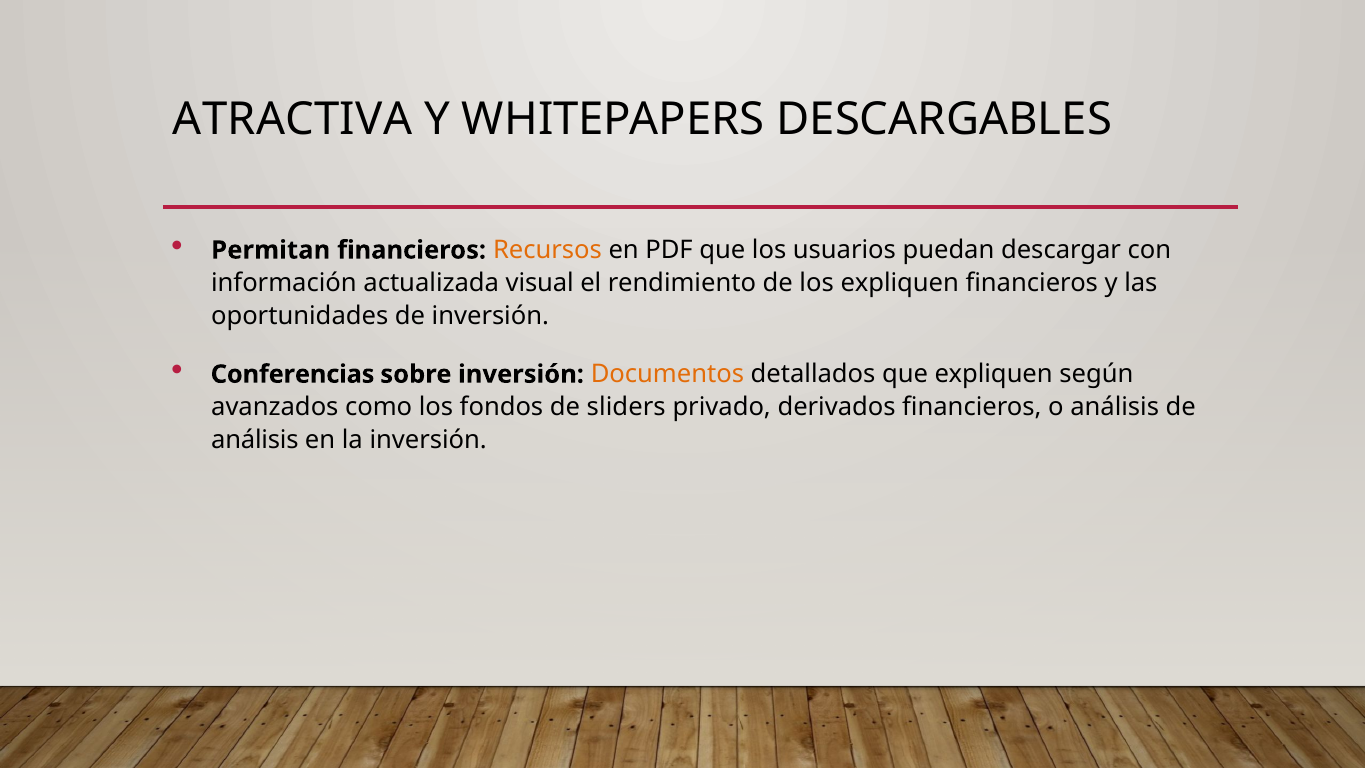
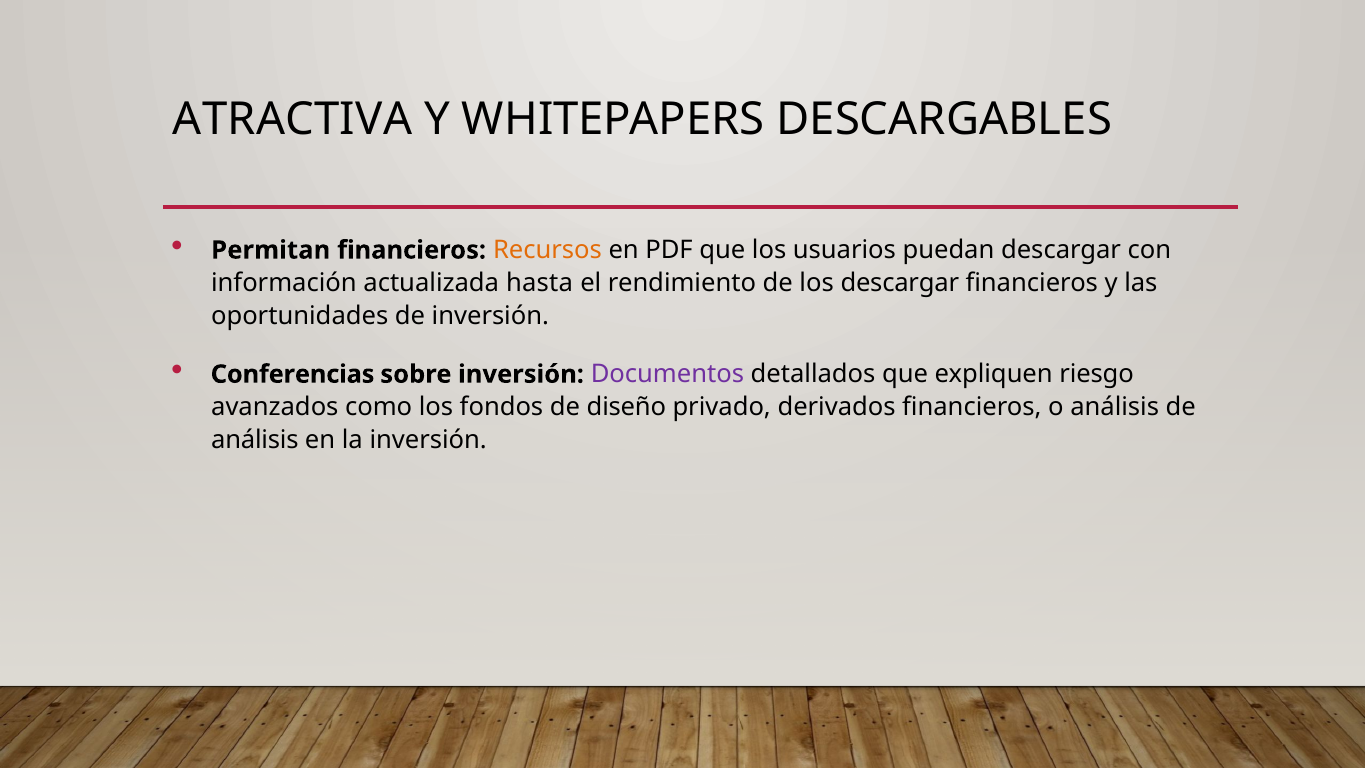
visual: visual -> hasta
los expliquen: expliquen -> descargar
Documentos colour: orange -> purple
según: según -> riesgo
sliders: sliders -> diseño
